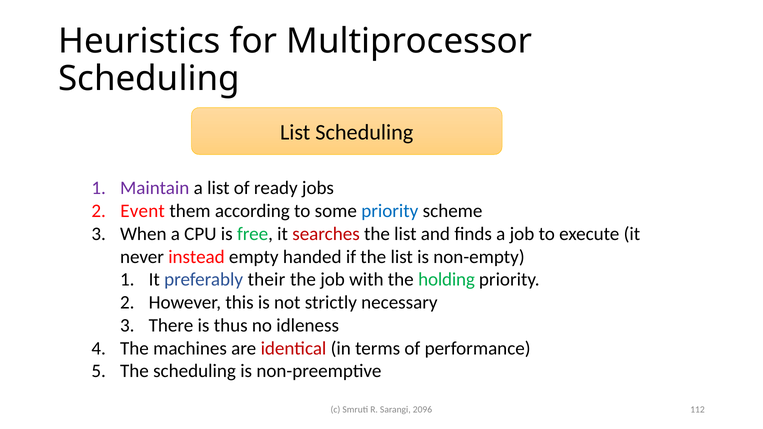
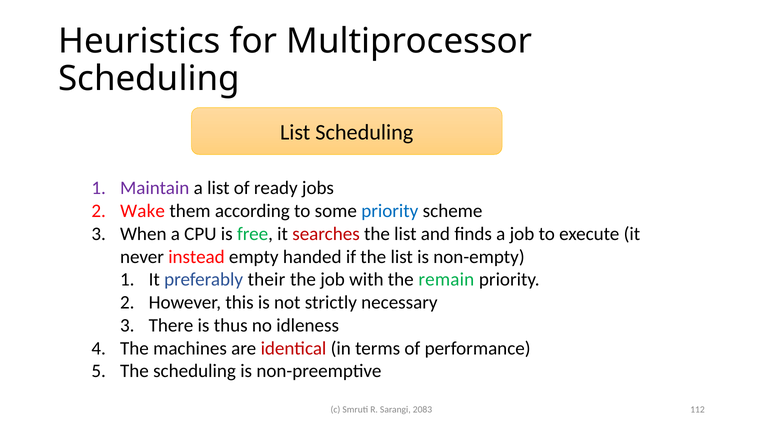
Event: Event -> Wake
holding: holding -> remain
2096: 2096 -> 2083
